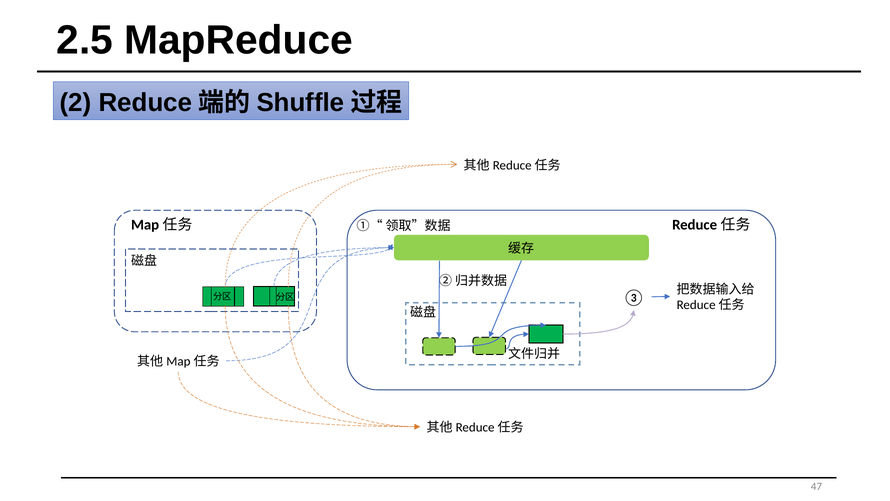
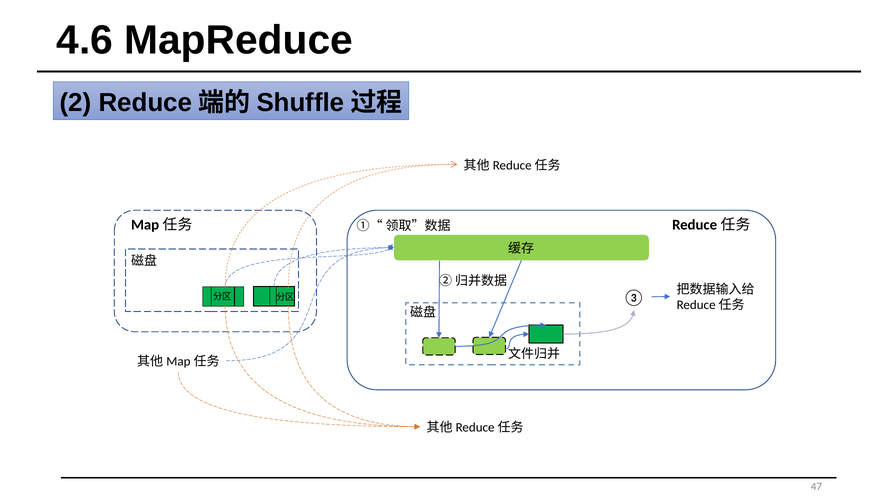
2.5: 2.5 -> 4.6
